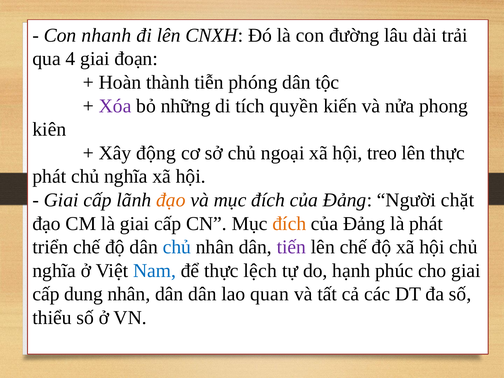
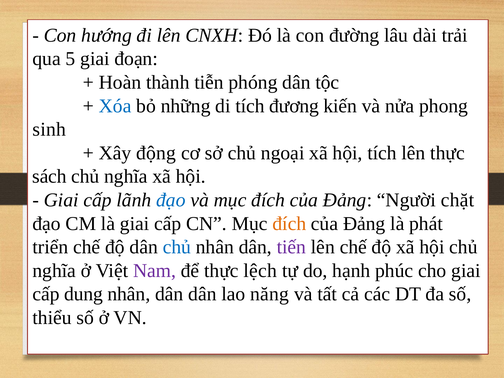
nhanh: nhanh -> hướng
4: 4 -> 5
Xóa colour: purple -> blue
quyền: quyền -> đương
kiên: kiên -> sinh
hội treo: treo -> tích
phát at (49, 176): phát -> sách
đạo at (171, 200) colour: orange -> blue
Nam colour: blue -> purple
quan: quan -> năng
